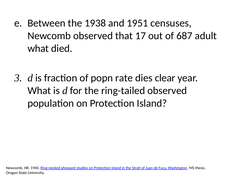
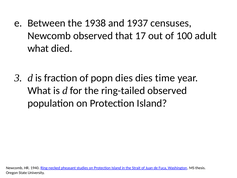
1951: 1951 -> 1937
687: 687 -> 100
popn rate: rate -> dies
clear: clear -> time
